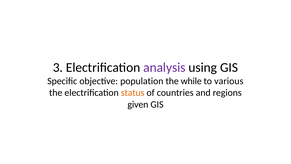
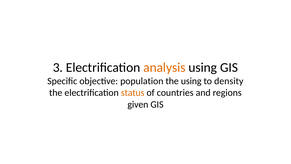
analysis colour: purple -> orange
the while: while -> using
various: various -> density
